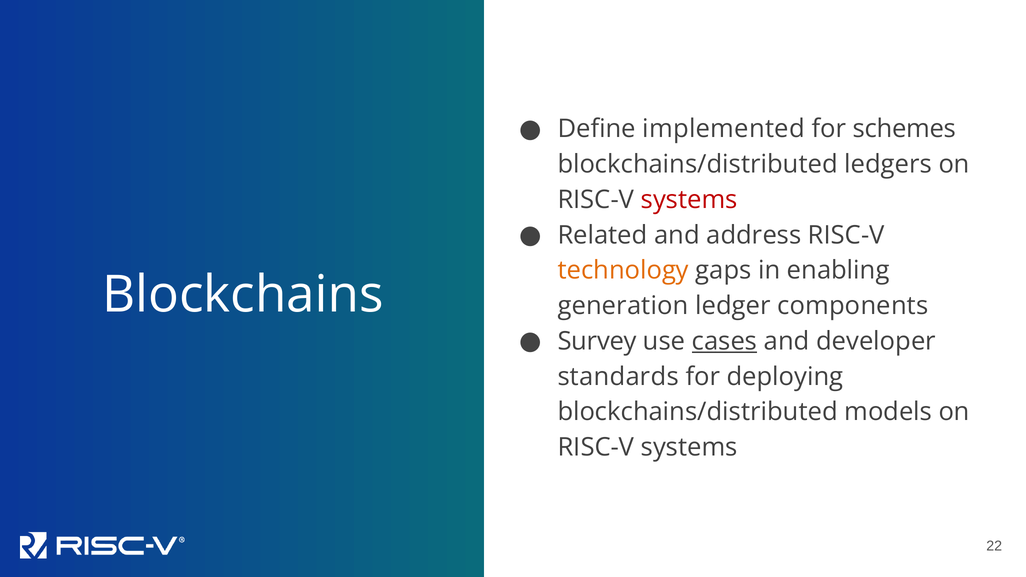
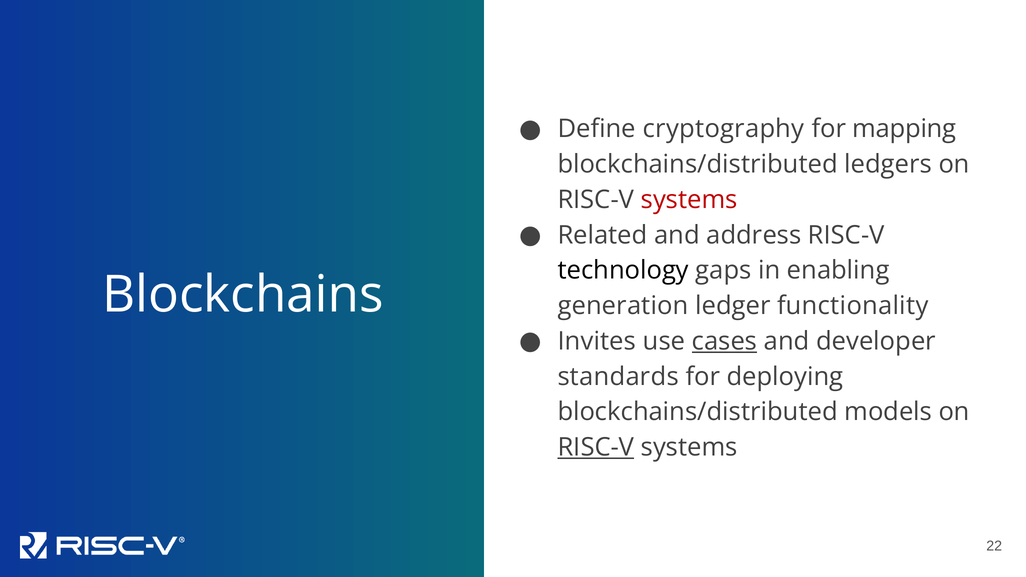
implemented: implemented -> cryptography
schemes: schemes -> mapping
technology colour: orange -> black
components: components -> functionality
Survey: Survey -> Invites
RISC-V at (596, 447) underline: none -> present
